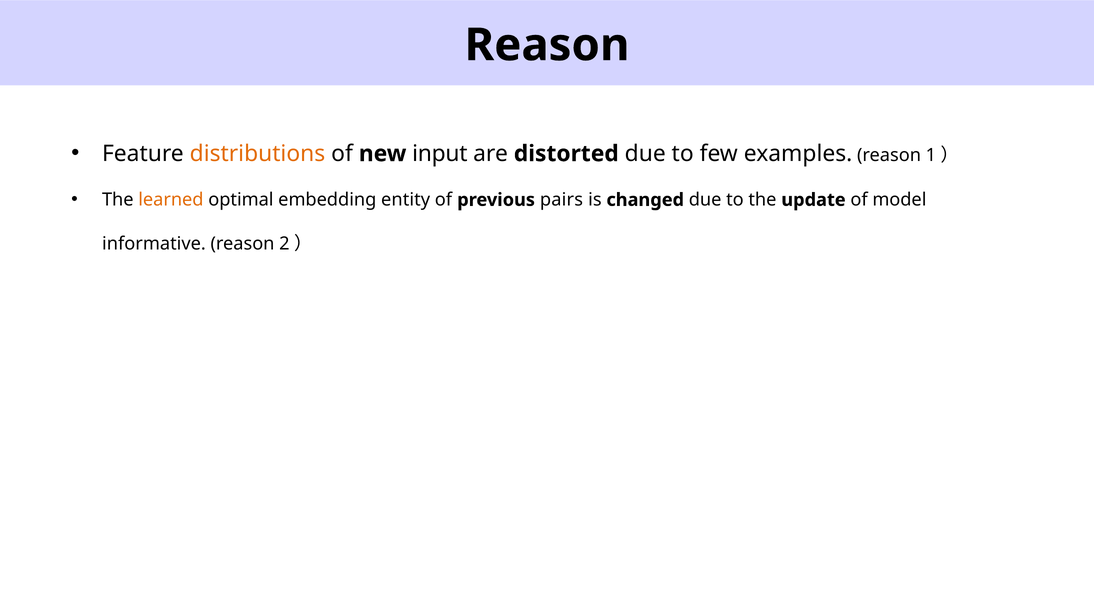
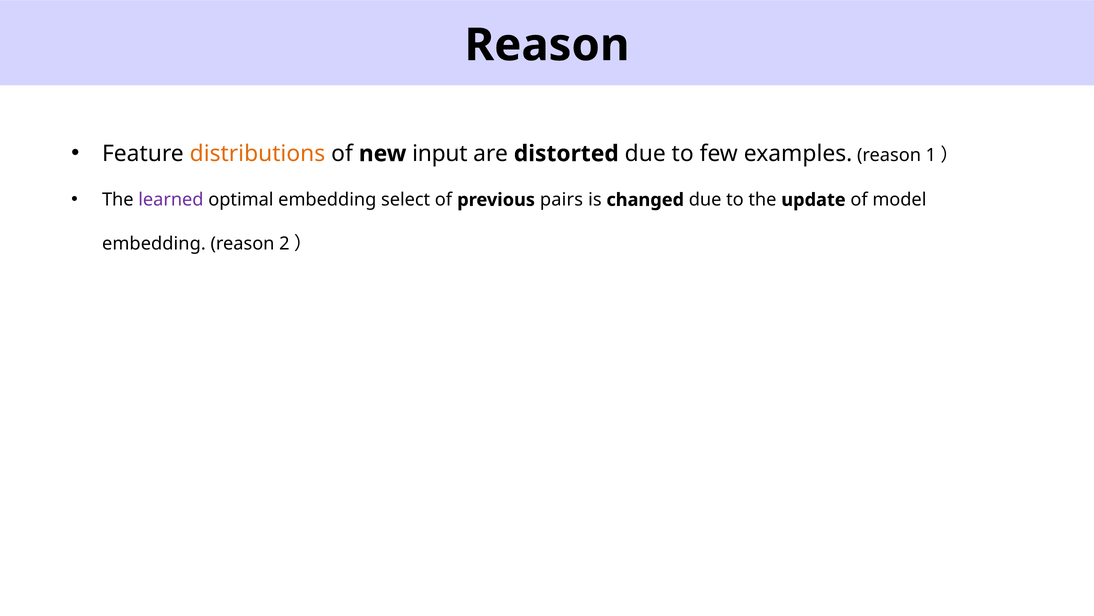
learned colour: orange -> purple
entity: entity -> select
informative at (154, 243): informative -> embedding
